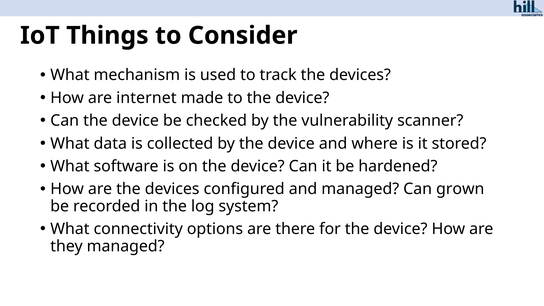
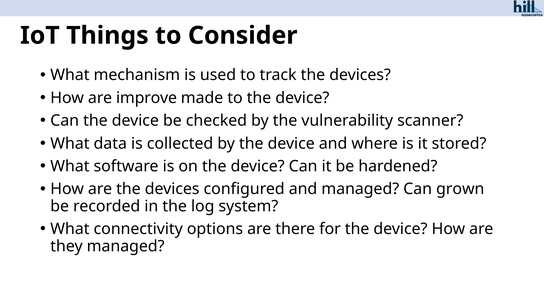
internet: internet -> improve
